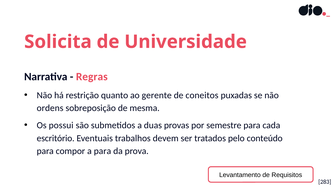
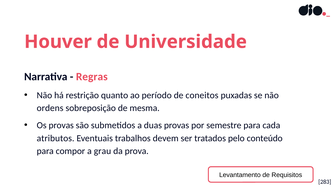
Solicita: Solicita -> Houver
gerente: gerente -> período
Os possui: possui -> provas
escritório: escritório -> atributos
a para: para -> grau
